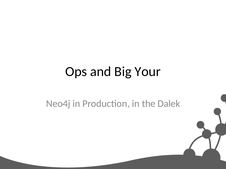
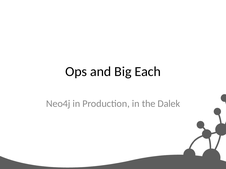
Your: Your -> Each
